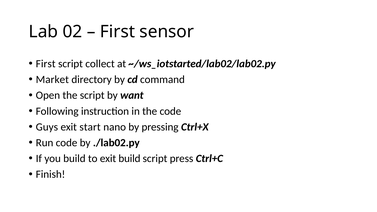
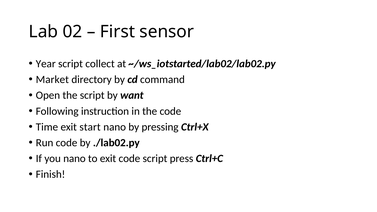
First at (46, 64): First -> Year
Guys: Guys -> Time
you build: build -> nano
exit build: build -> code
